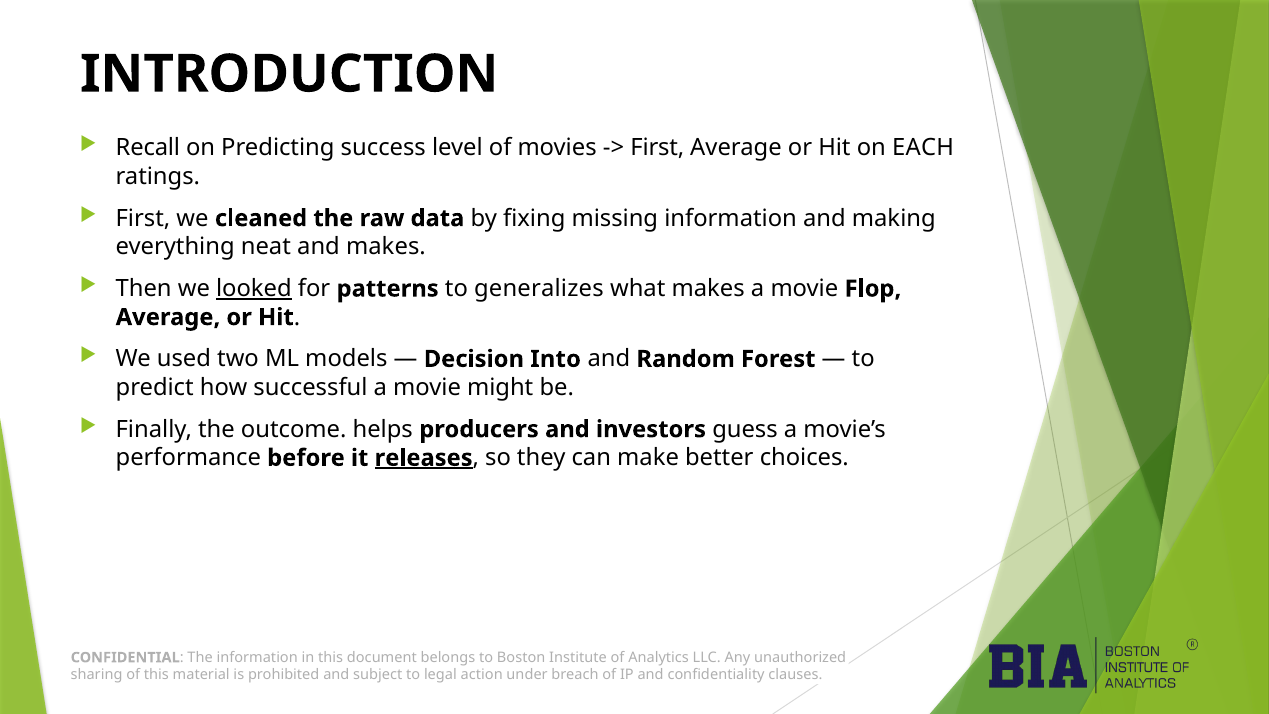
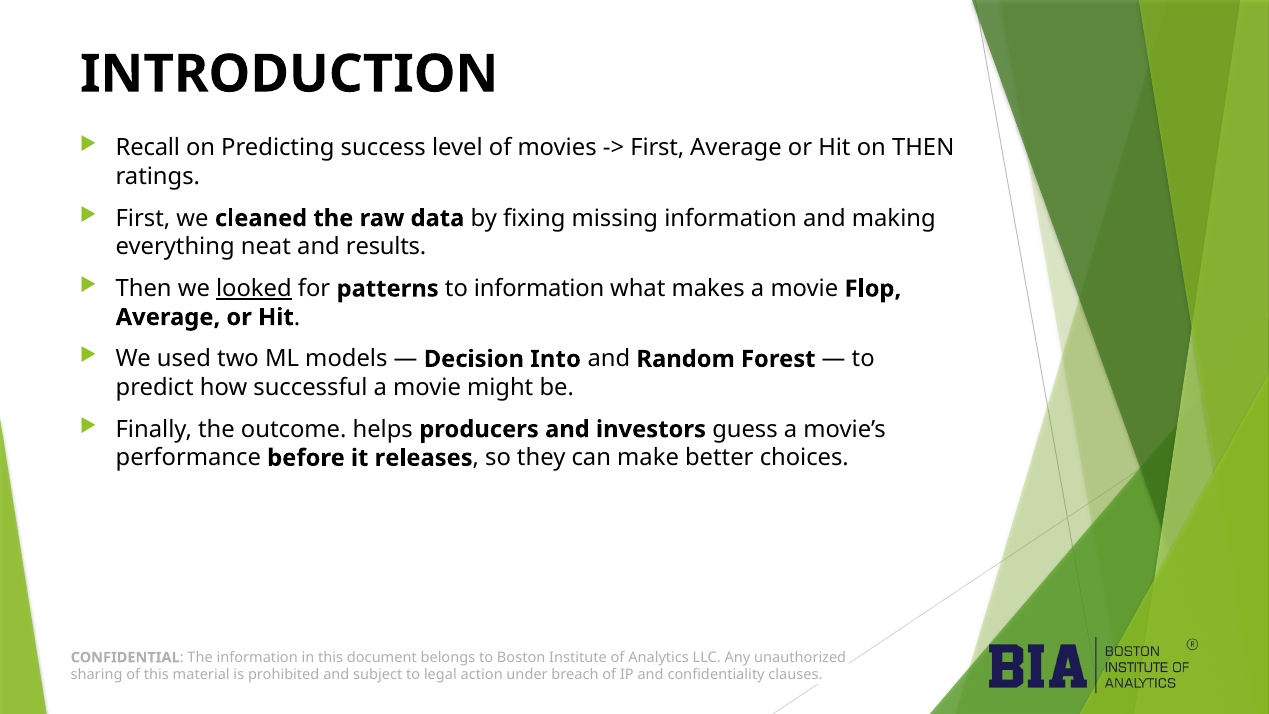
on EACH: EACH -> THEN
and makes: makes -> results
to generalizes: generalizes -> information
releases underline: present -> none
